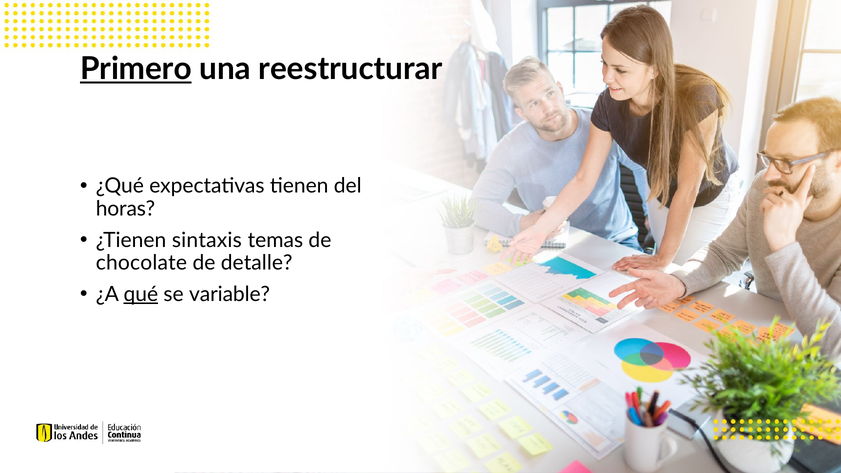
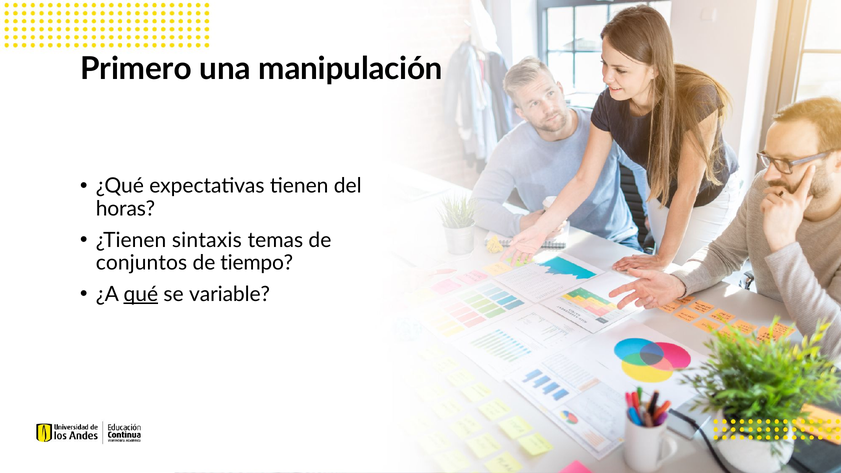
Primero underline: present -> none
reestructurar: reestructurar -> manipulación
chocolate: chocolate -> conjuntos
detalle: detalle -> tiempo
